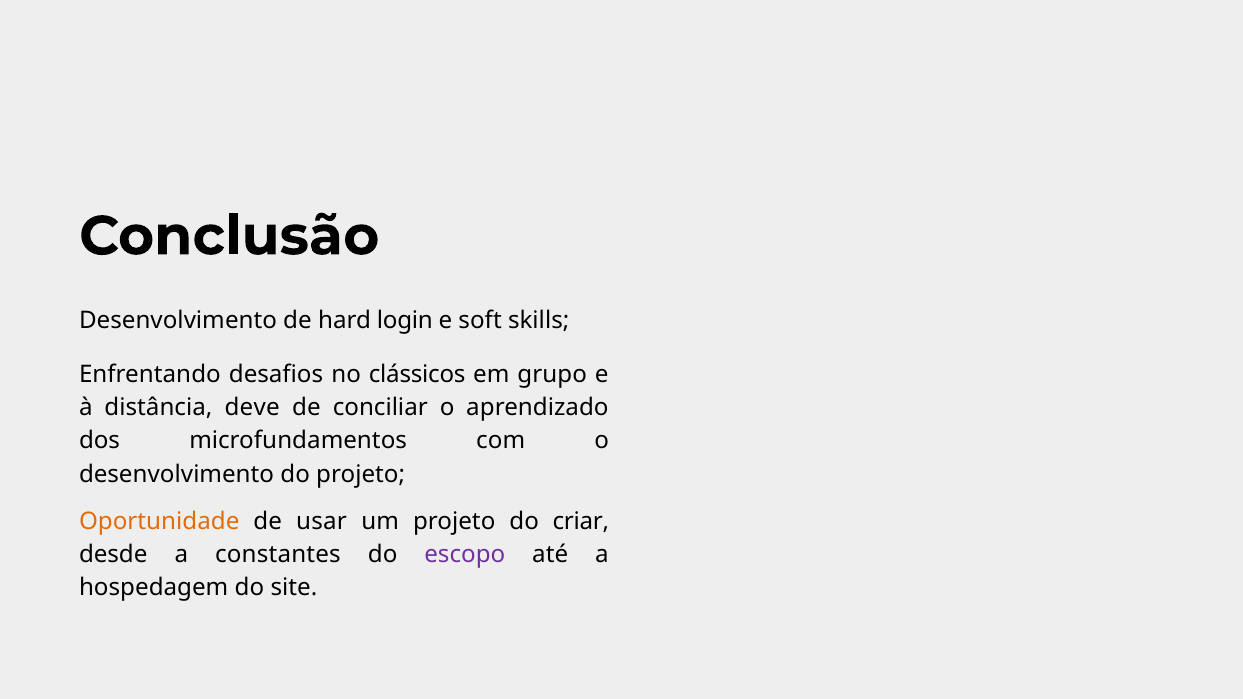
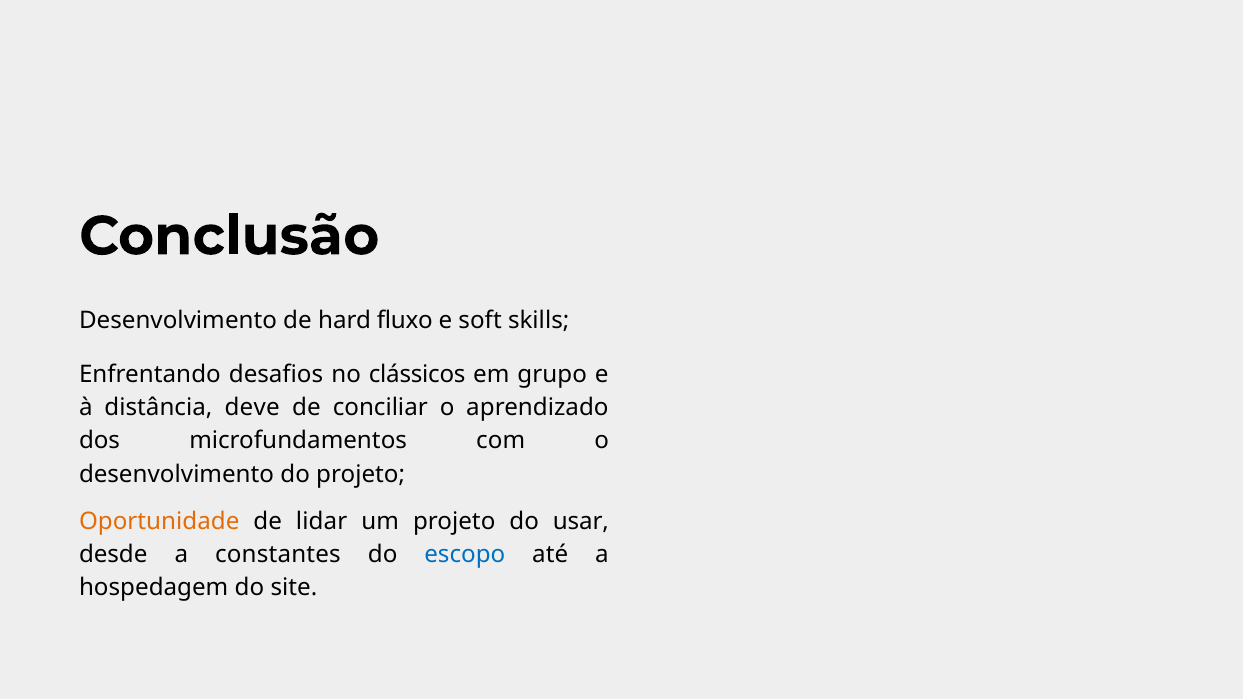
login: login -> fluxo
usar: usar -> lidar
criar: criar -> usar
escopo colour: purple -> blue
